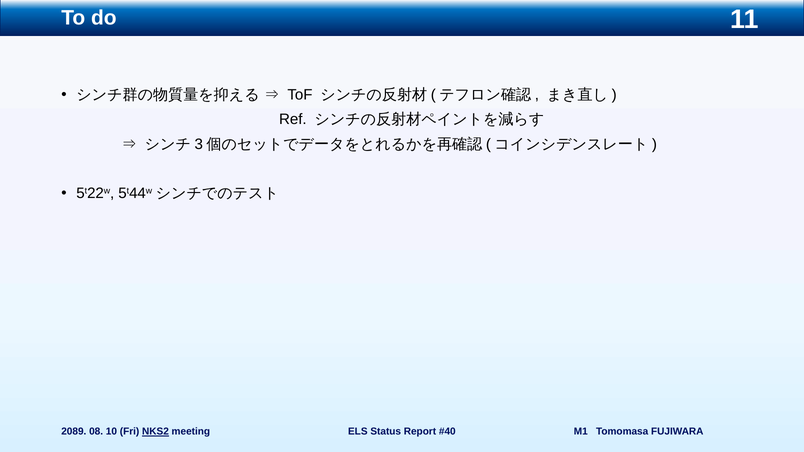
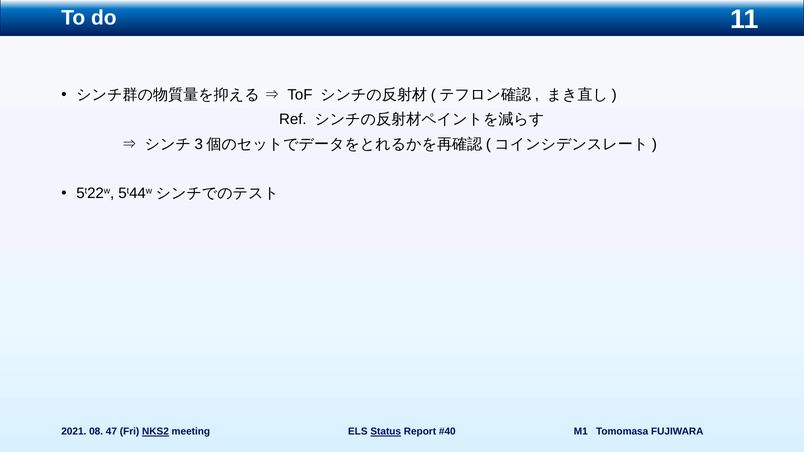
2089: 2089 -> 2021
10: 10 -> 47
Status underline: none -> present
